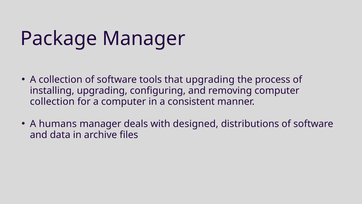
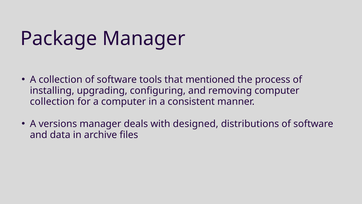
that upgrading: upgrading -> mentioned
humans: humans -> versions
